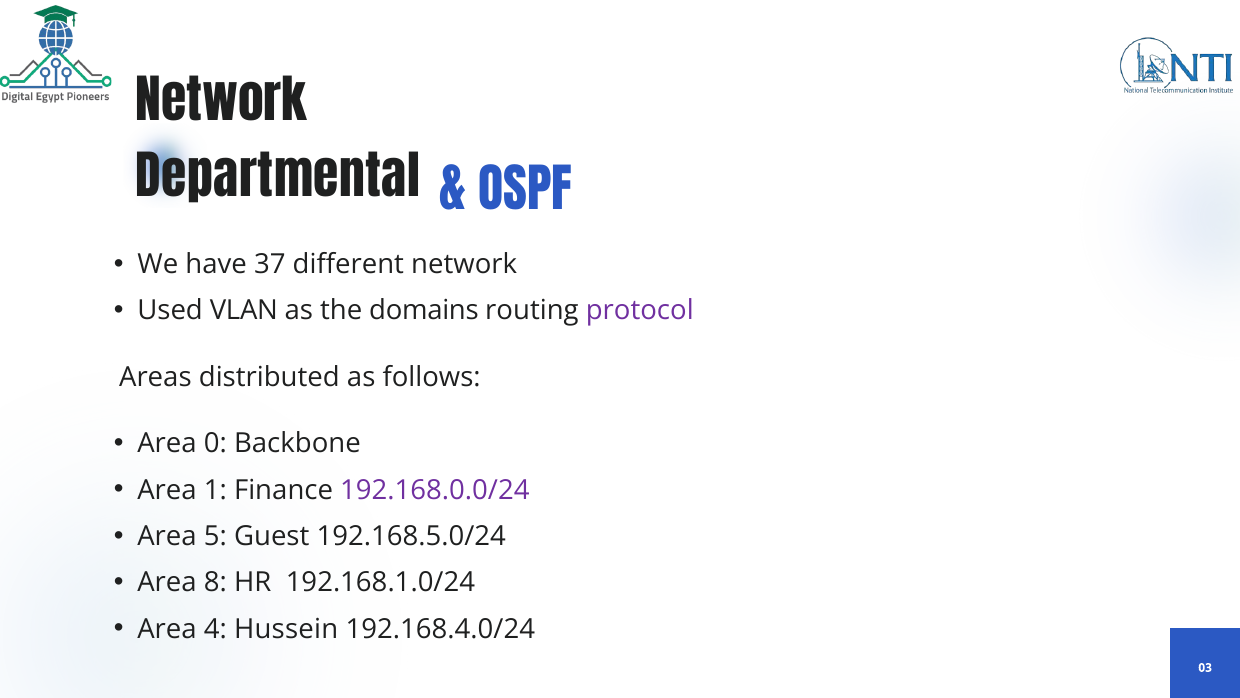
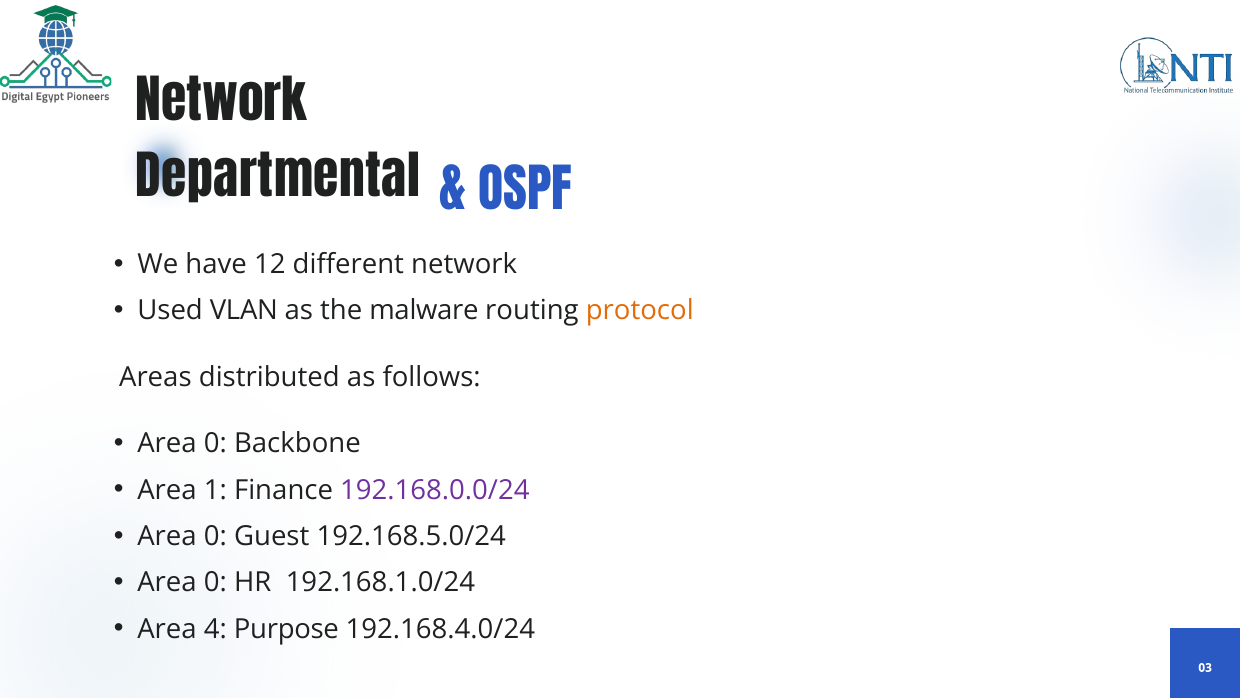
37: 37 -> 12
domains: domains -> malware
protocol colour: purple -> orange
5 at (215, 536): 5 -> 0
8 at (215, 582): 8 -> 0
Hussein: Hussein -> Purpose
